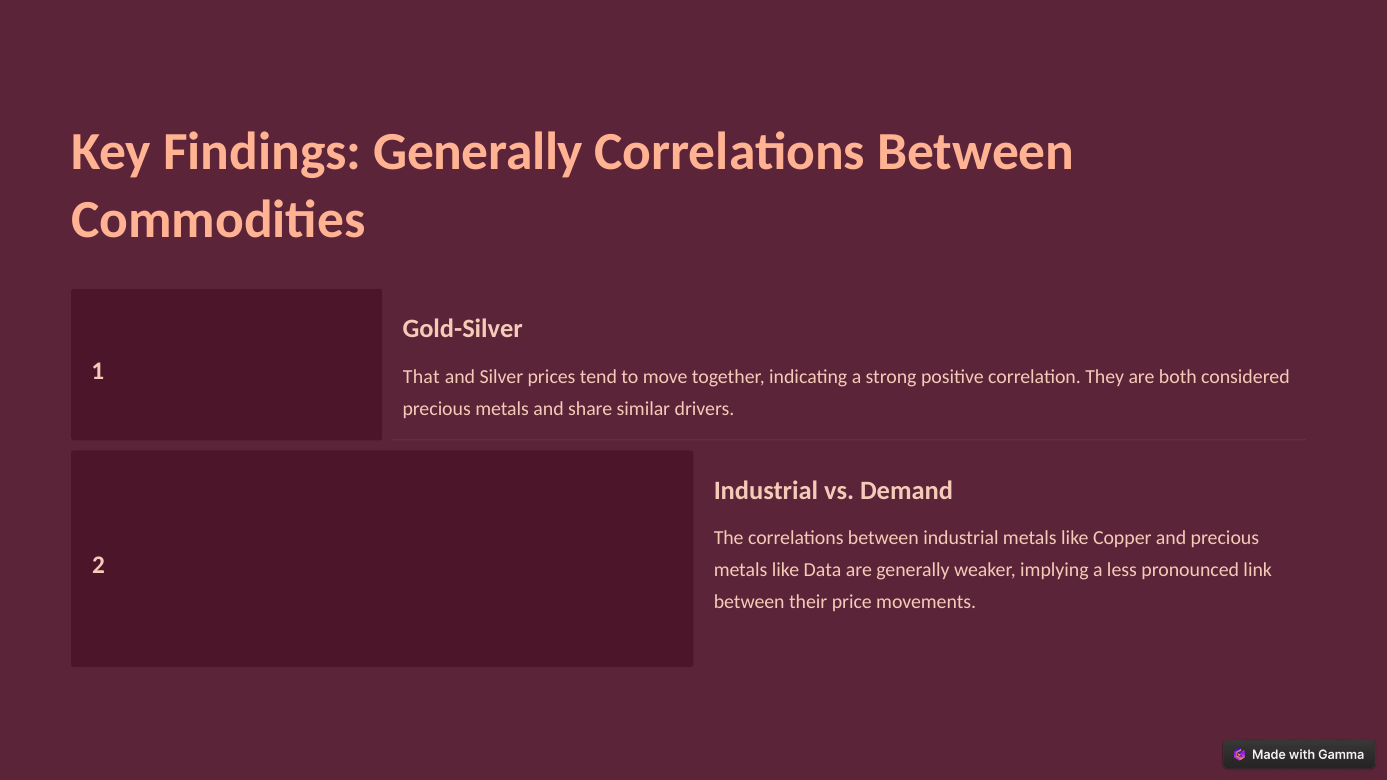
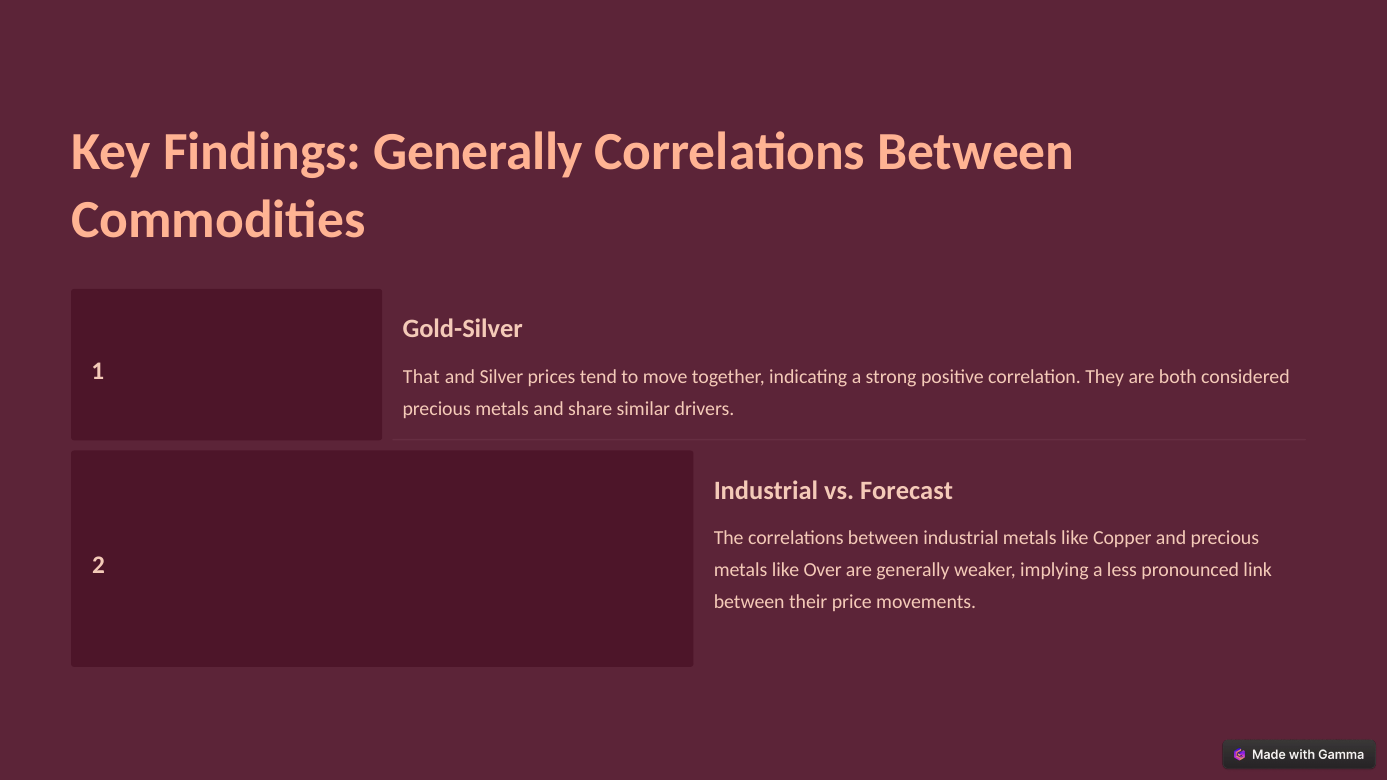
Demand: Demand -> Forecast
Data: Data -> Over
